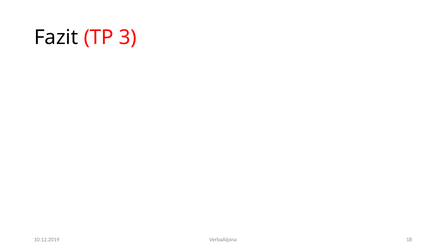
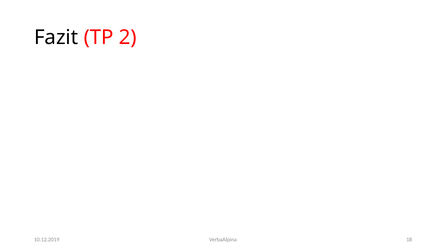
3: 3 -> 2
